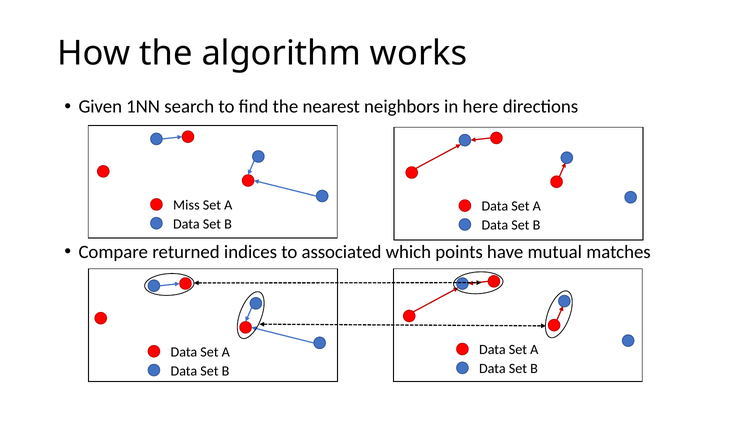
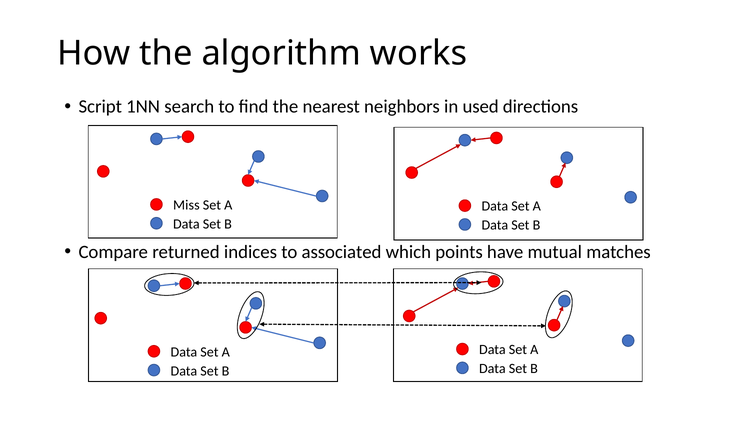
Given: Given -> Script
here: here -> used
